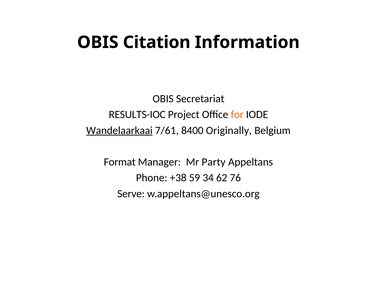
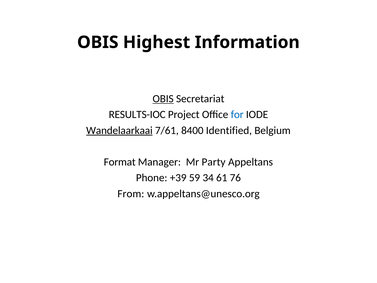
Citation: Citation -> Highest
OBIS at (163, 99) underline: none -> present
for colour: orange -> blue
Originally: Originally -> Identified
+38: +38 -> +39
62: 62 -> 61
Serve: Serve -> From
